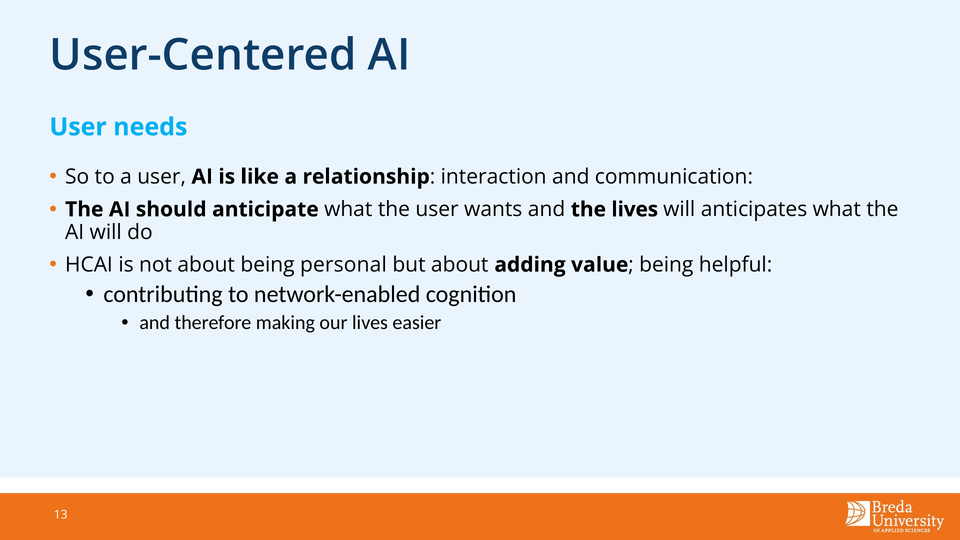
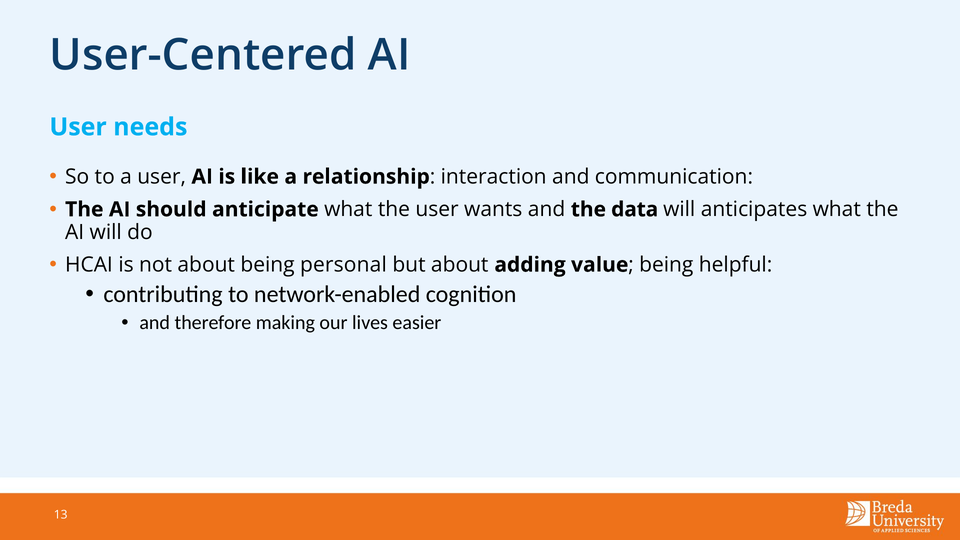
the lives: lives -> data
